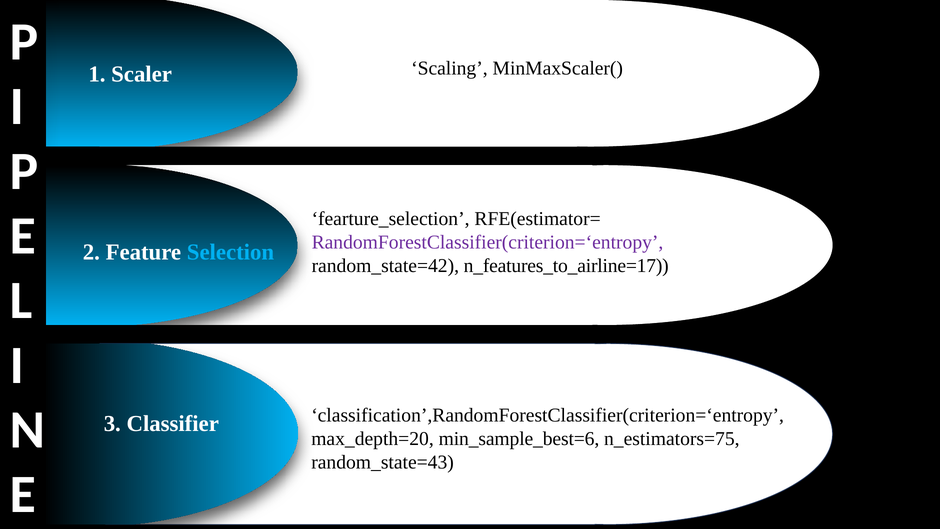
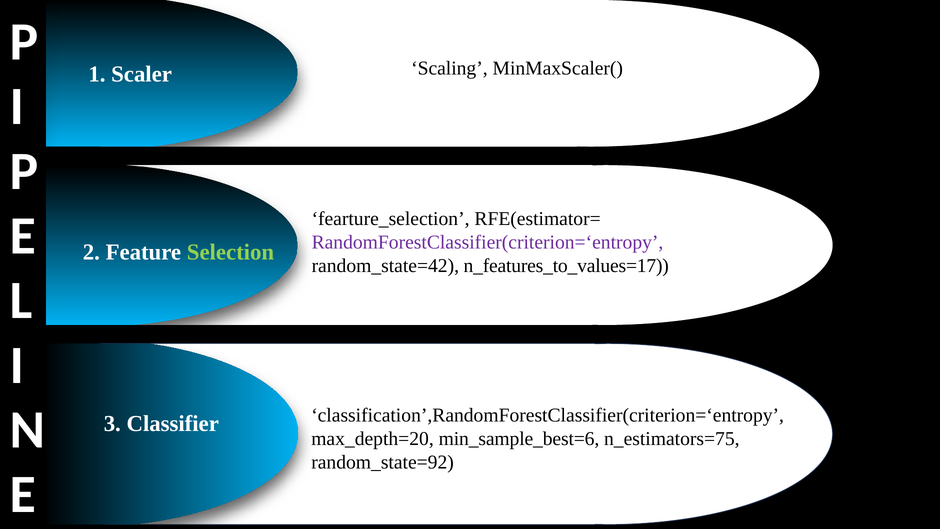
Selection colour: light blue -> light green
n_features_to_airline=17: n_features_to_airline=17 -> n_features_to_values=17
random_state=43: random_state=43 -> random_state=92
